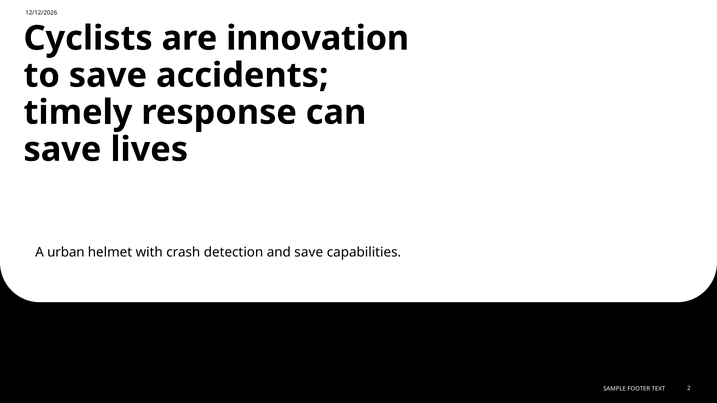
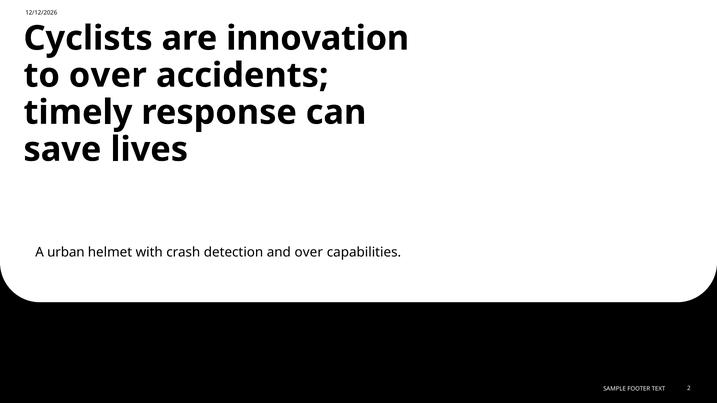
to save: save -> over
and save: save -> over
